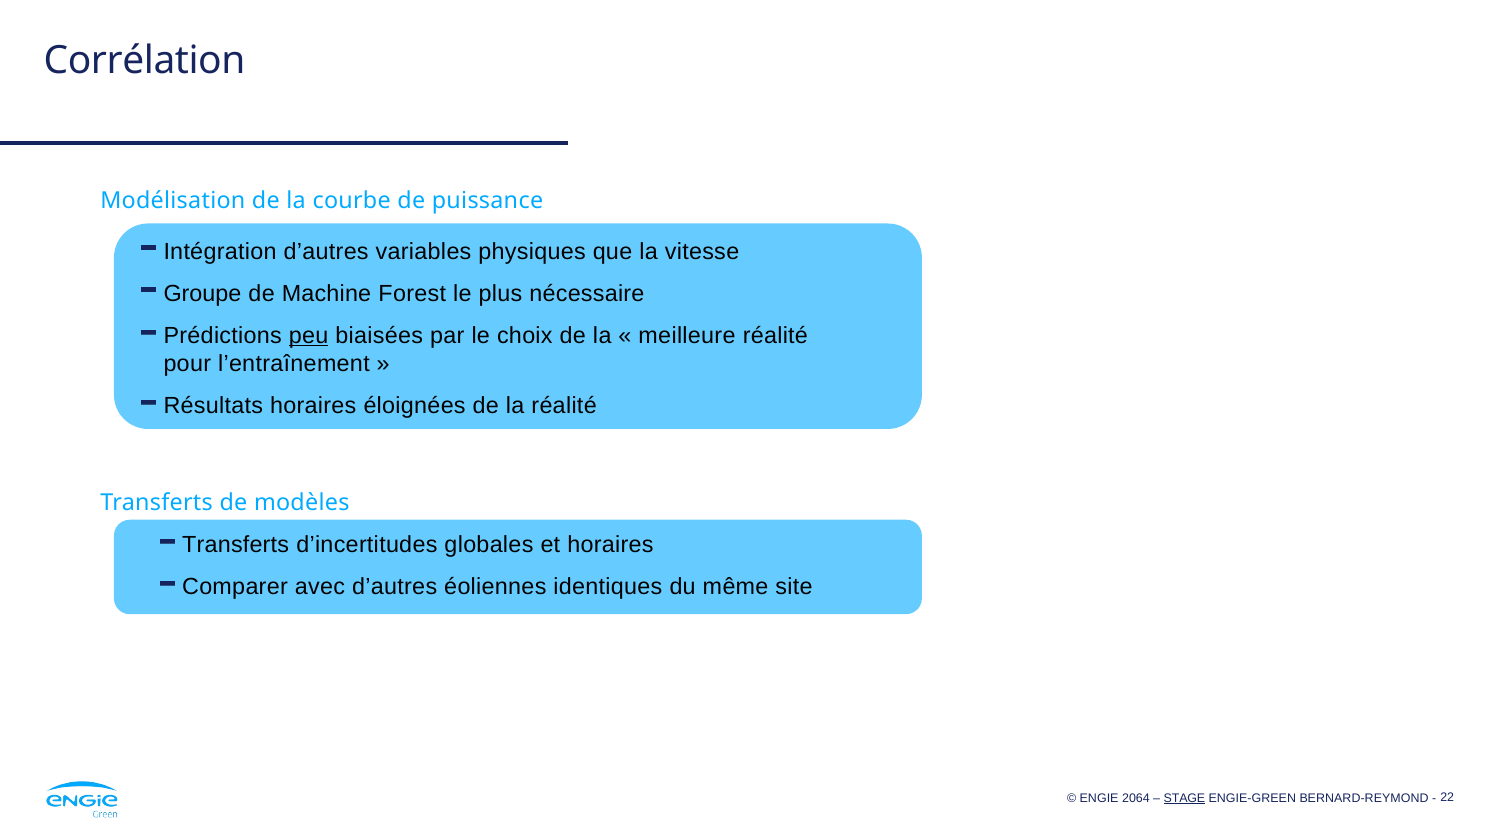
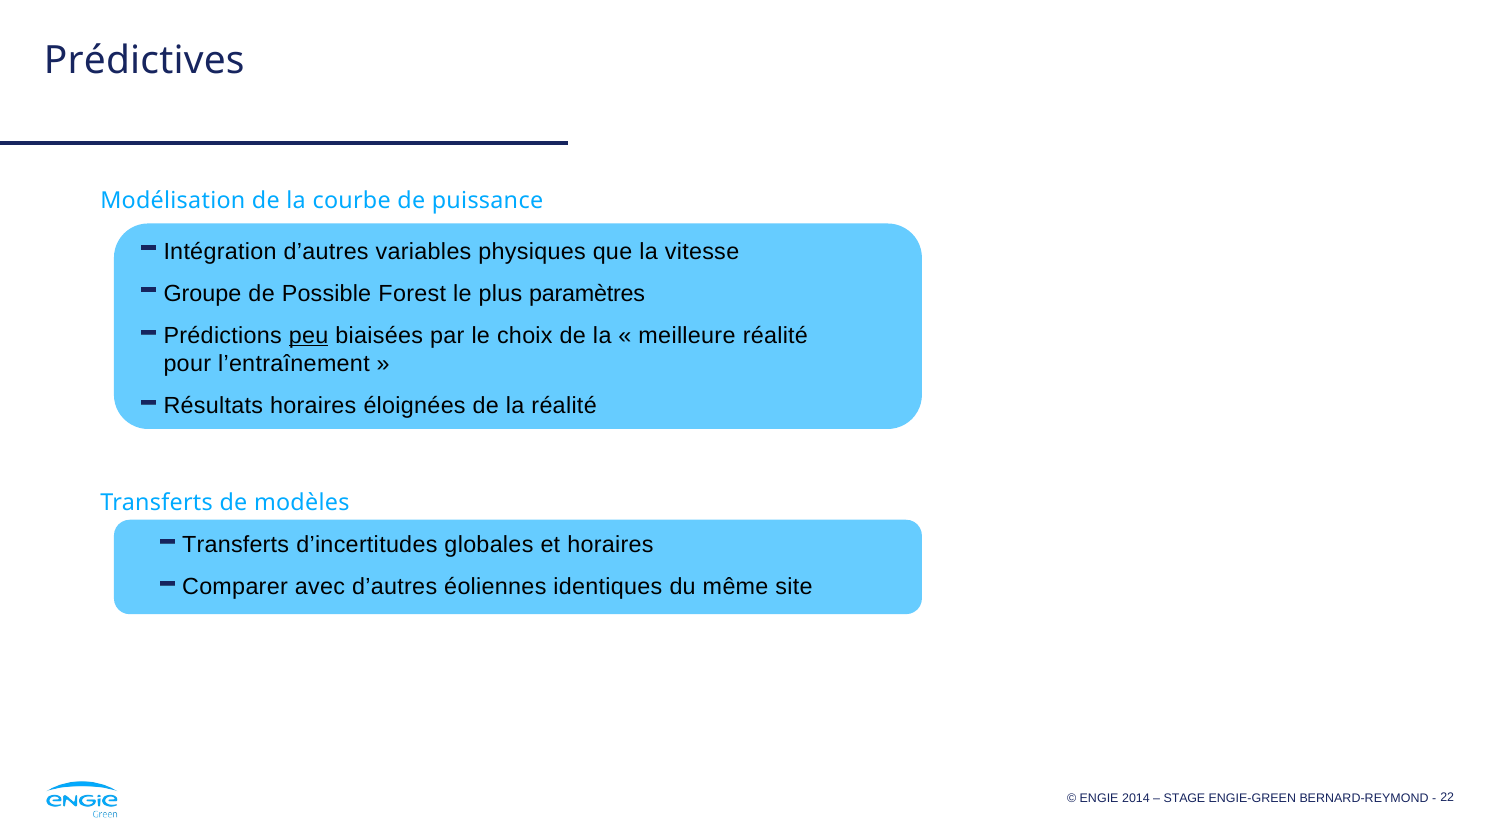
Corrélation: Corrélation -> Prédictives
Machine: Machine -> Possible
nécessaire: nécessaire -> paramètres
2064: 2064 -> 2014
STAGE underline: present -> none
